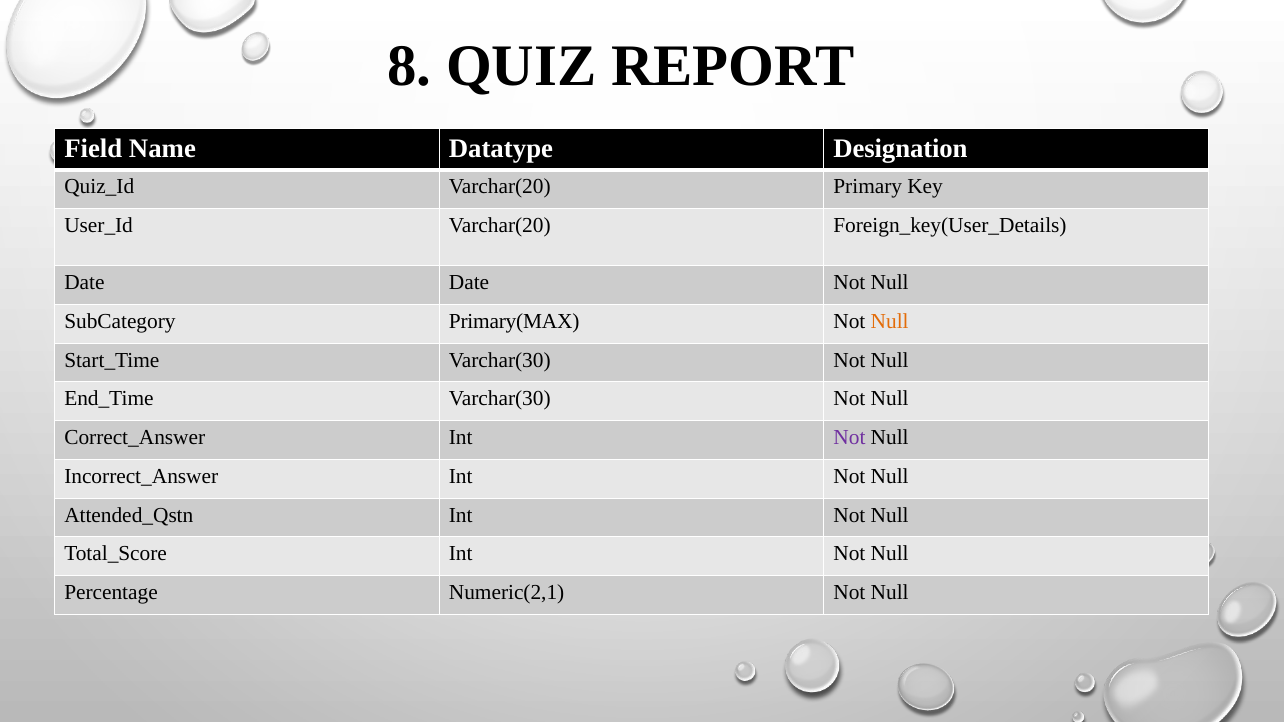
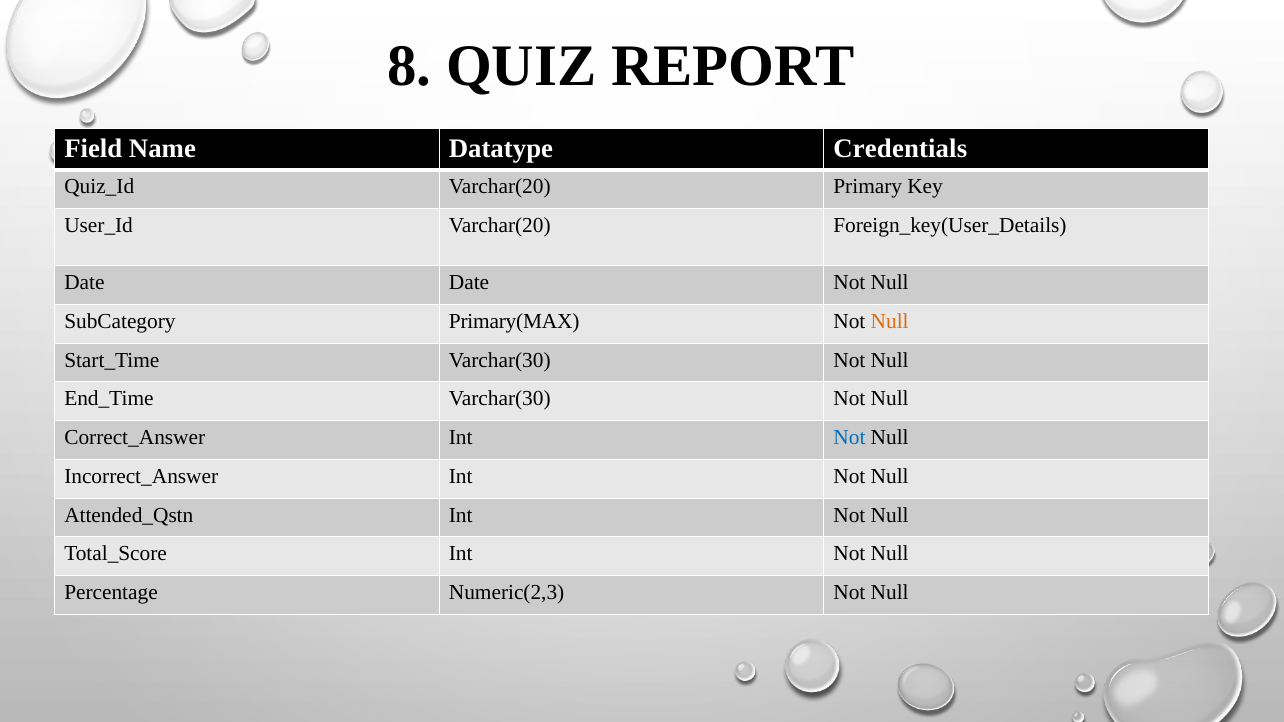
Designation: Designation -> Credentials
Not at (849, 438) colour: purple -> blue
Numeric(2,1: Numeric(2,1 -> Numeric(2,3
